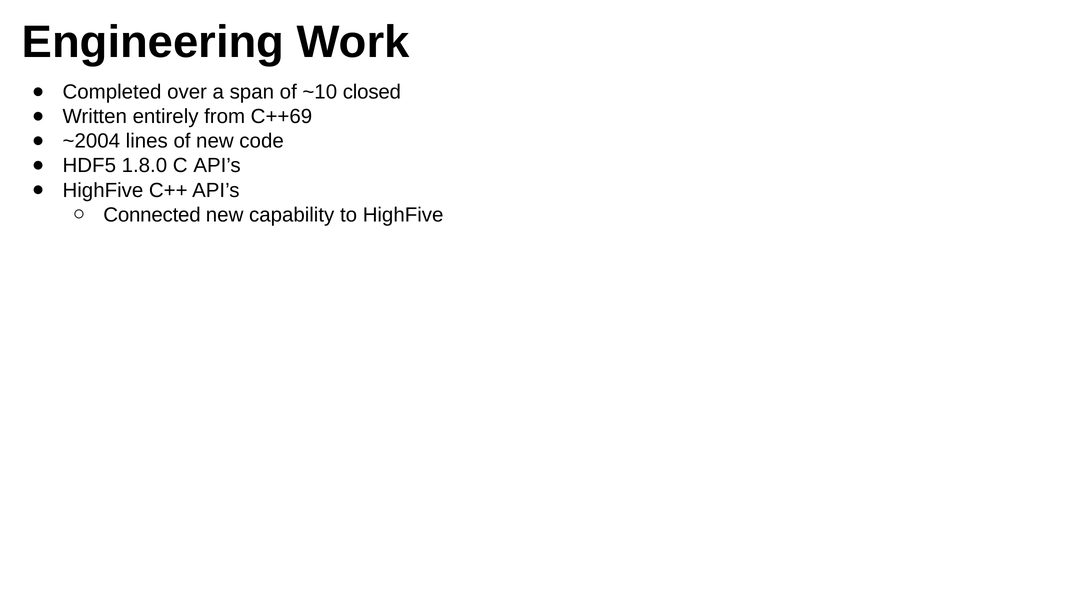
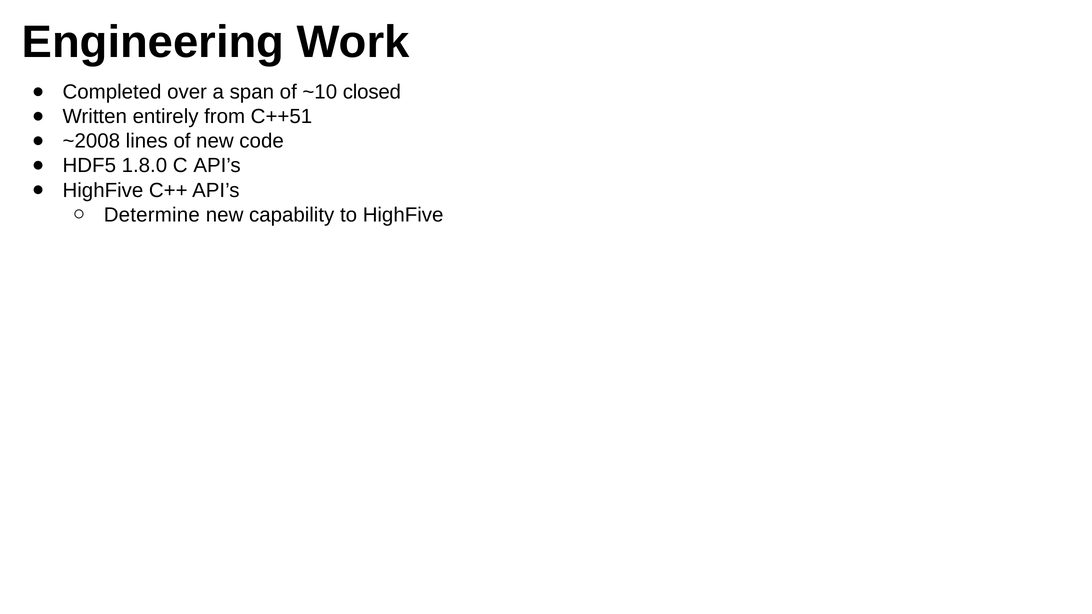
C++69: C++69 -> C++51
~2004: ~2004 -> ~2008
Connected: Connected -> Determine
